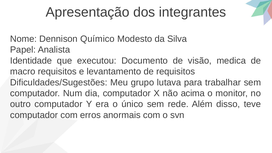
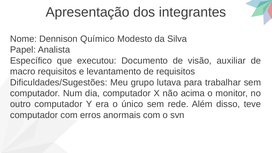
Identidade: Identidade -> Específico
medica: medica -> auxiliar
